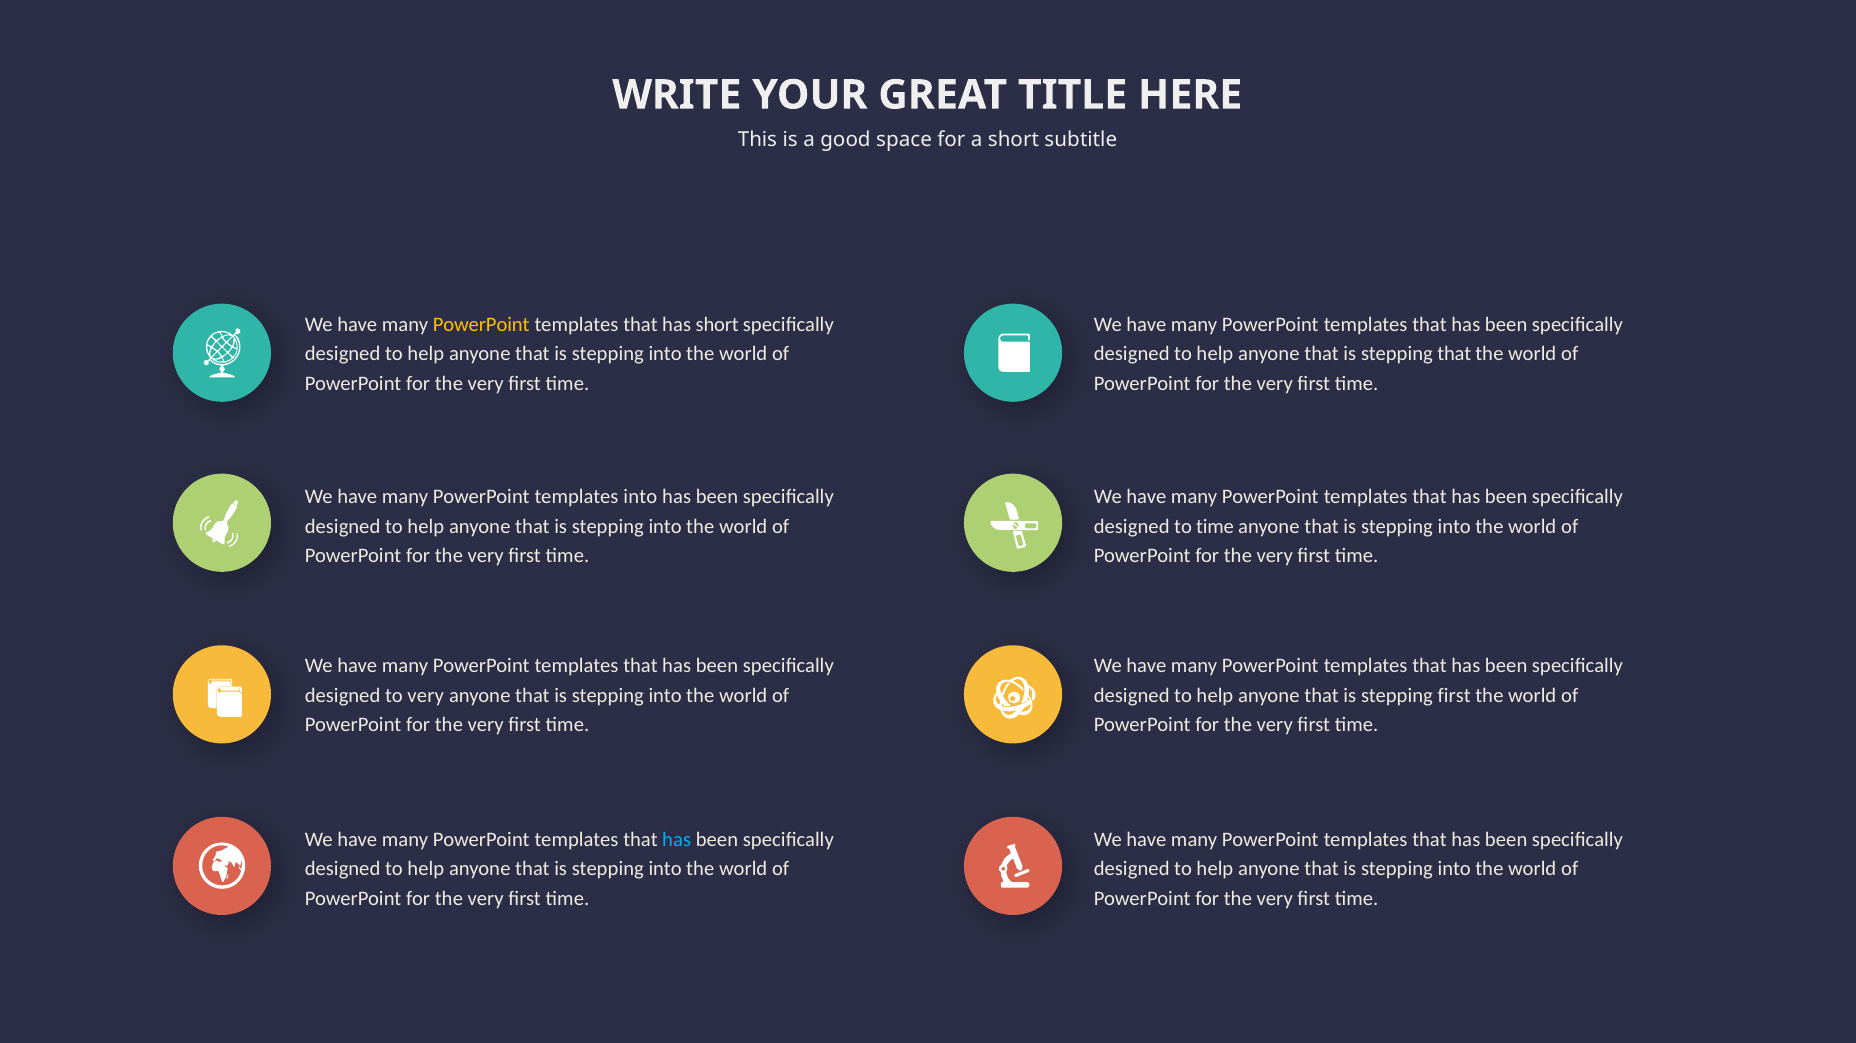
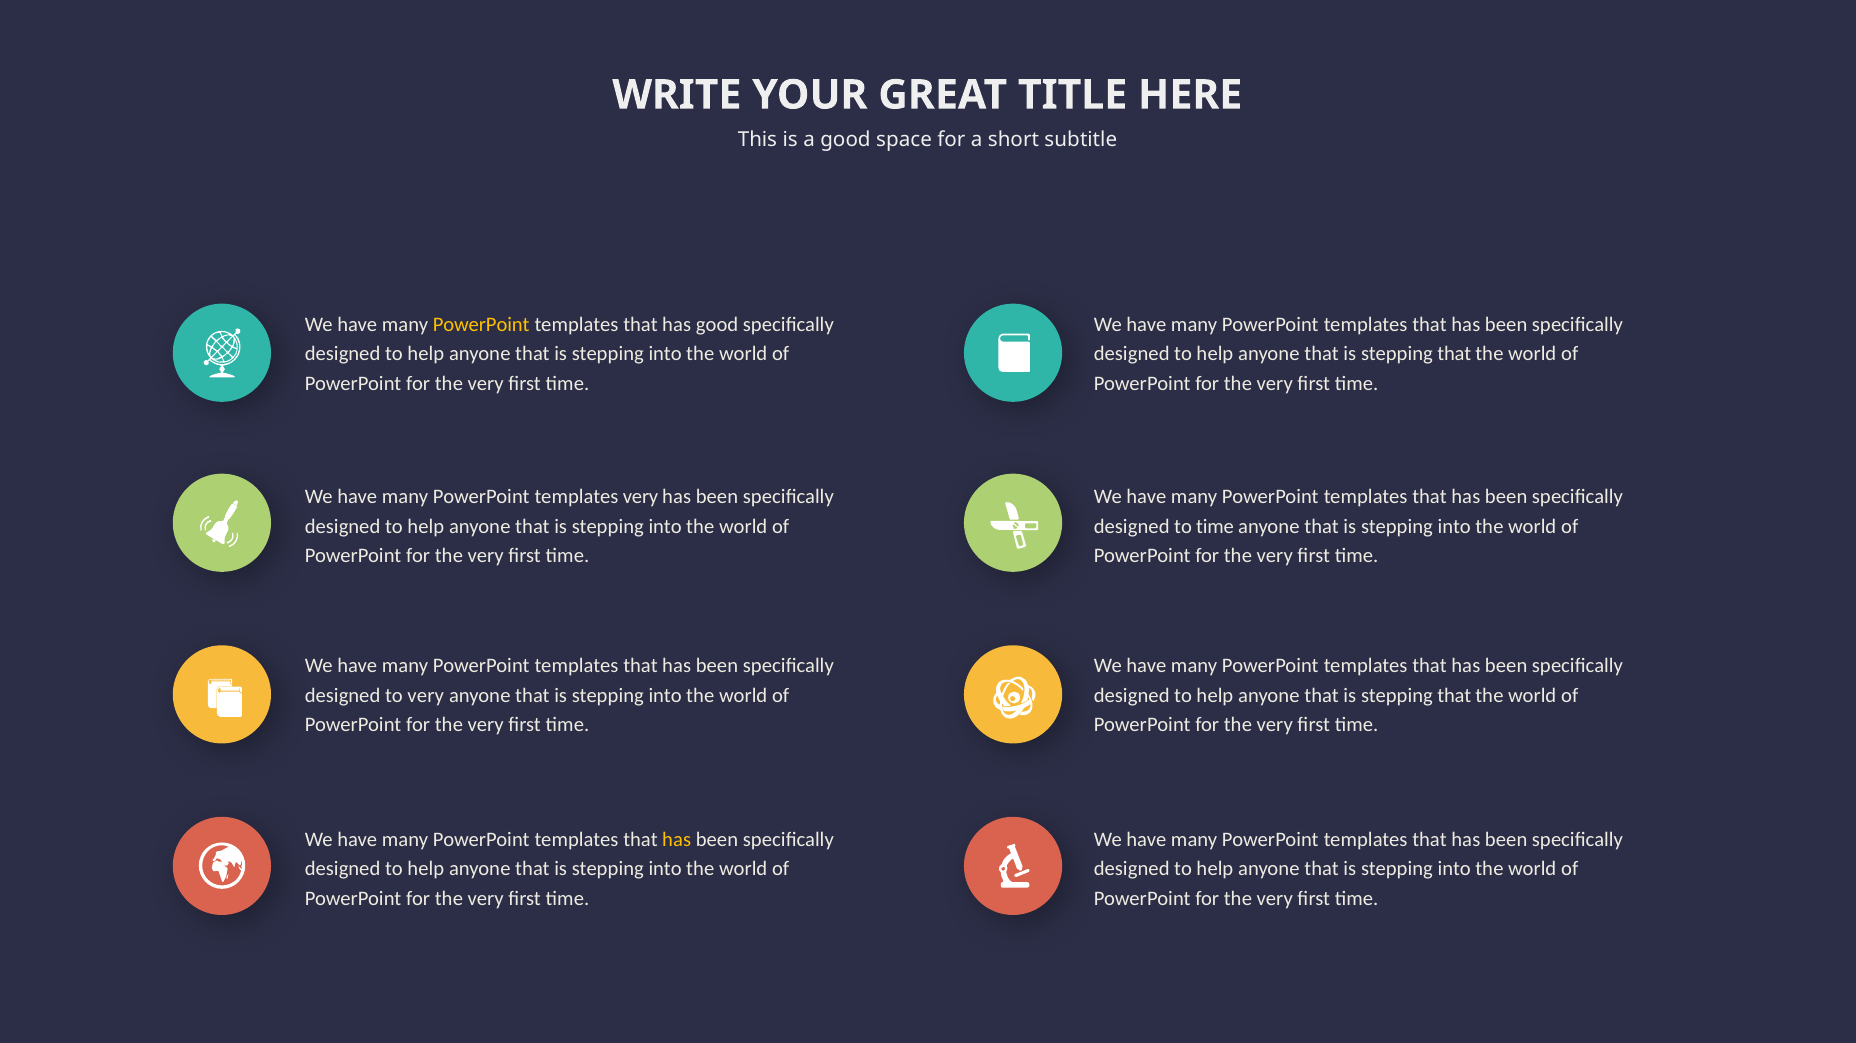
has short: short -> good
templates into: into -> very
first at (1454, 696): first -> that
has at (677, 840) colour: light blue -> yellow
